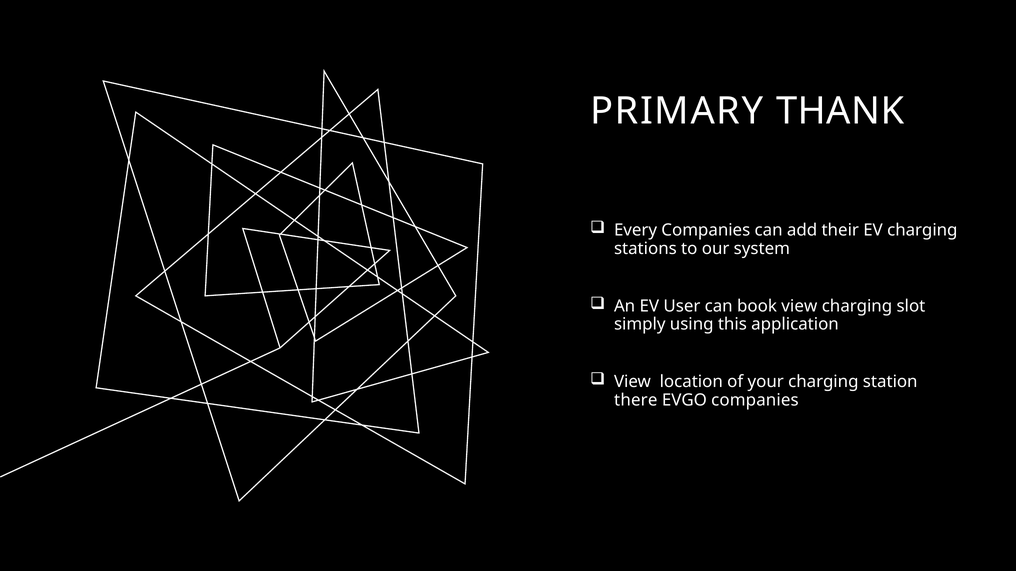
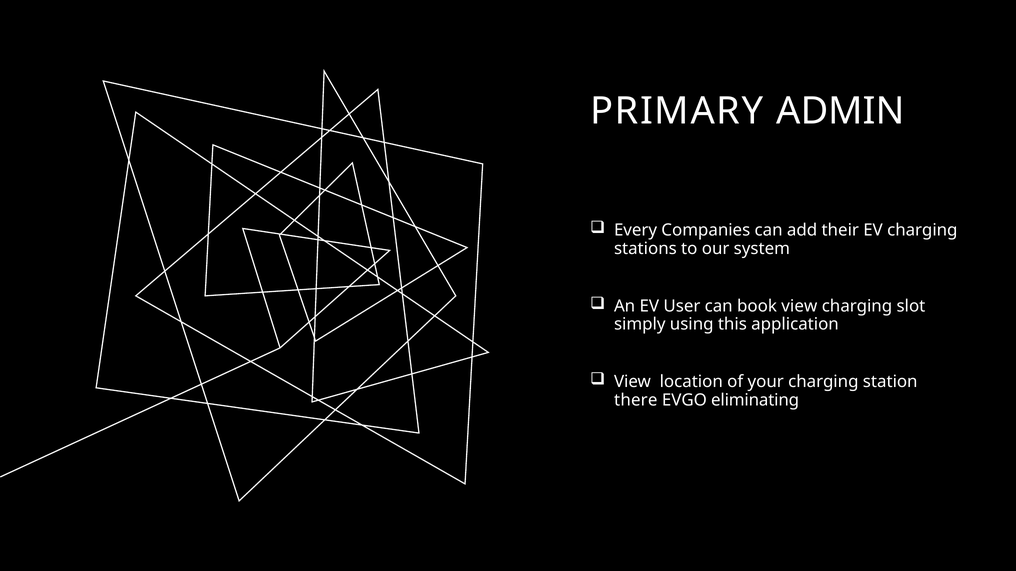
THANK: THANK -> ADMIN
EVGO companies: companies -> eliminating
